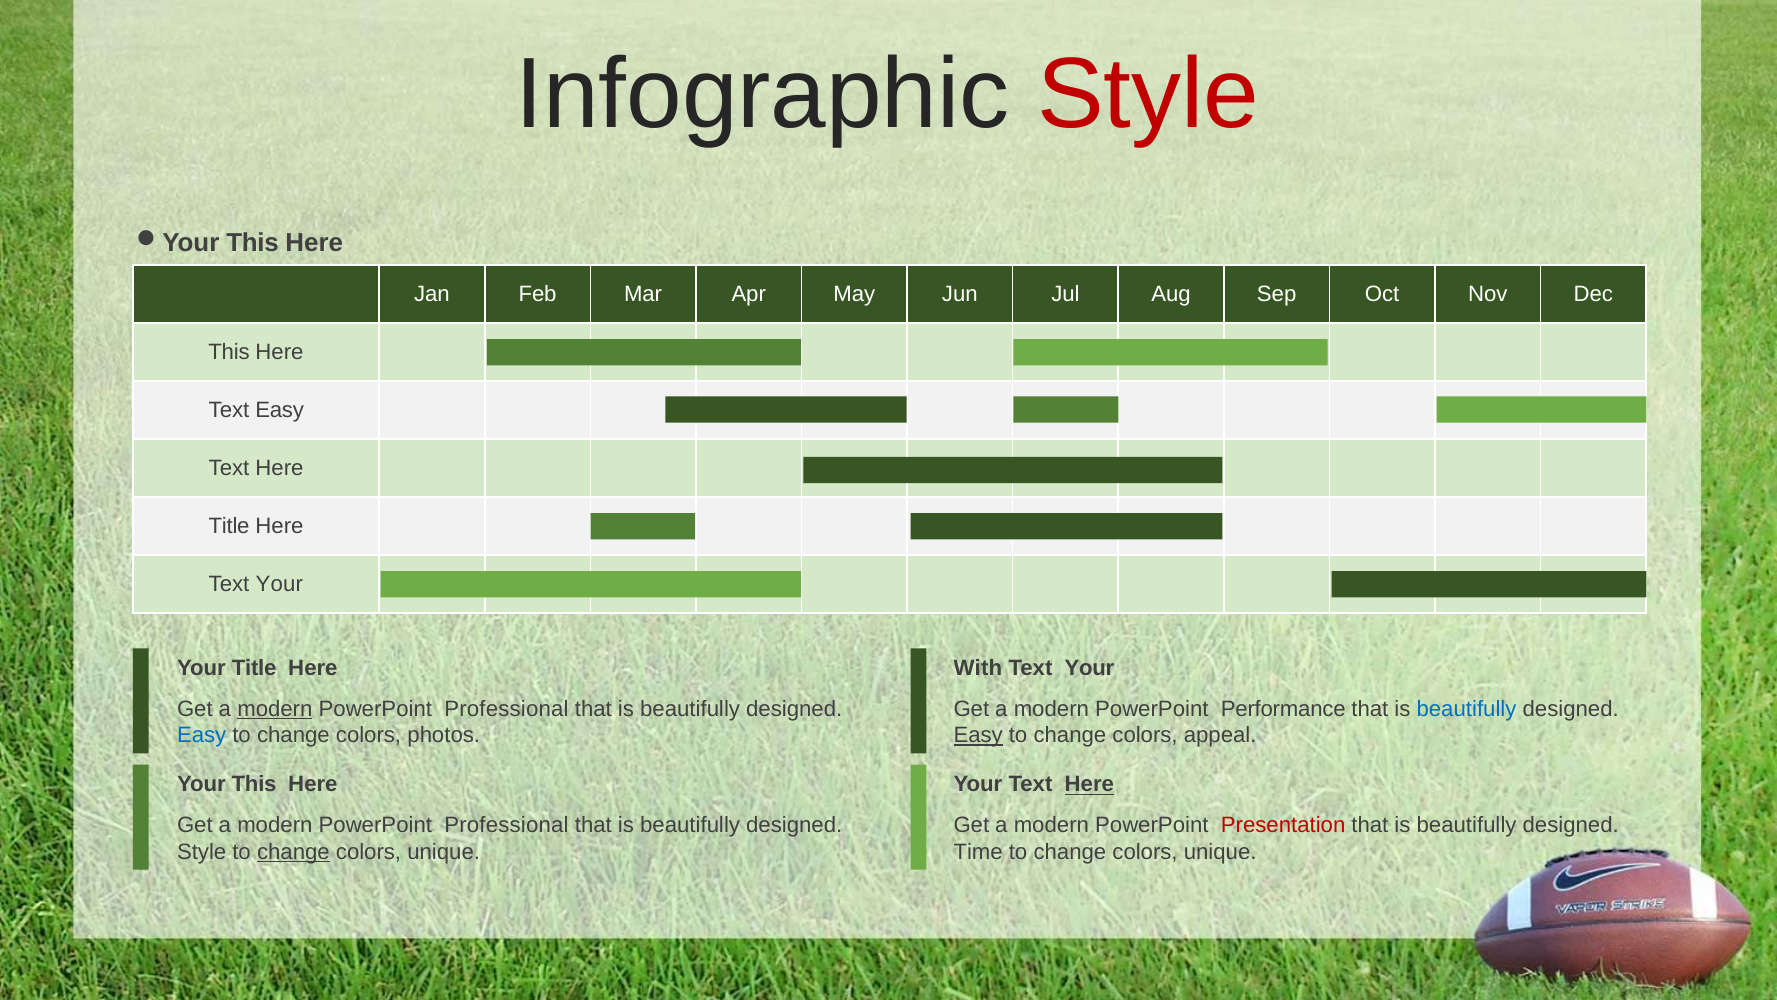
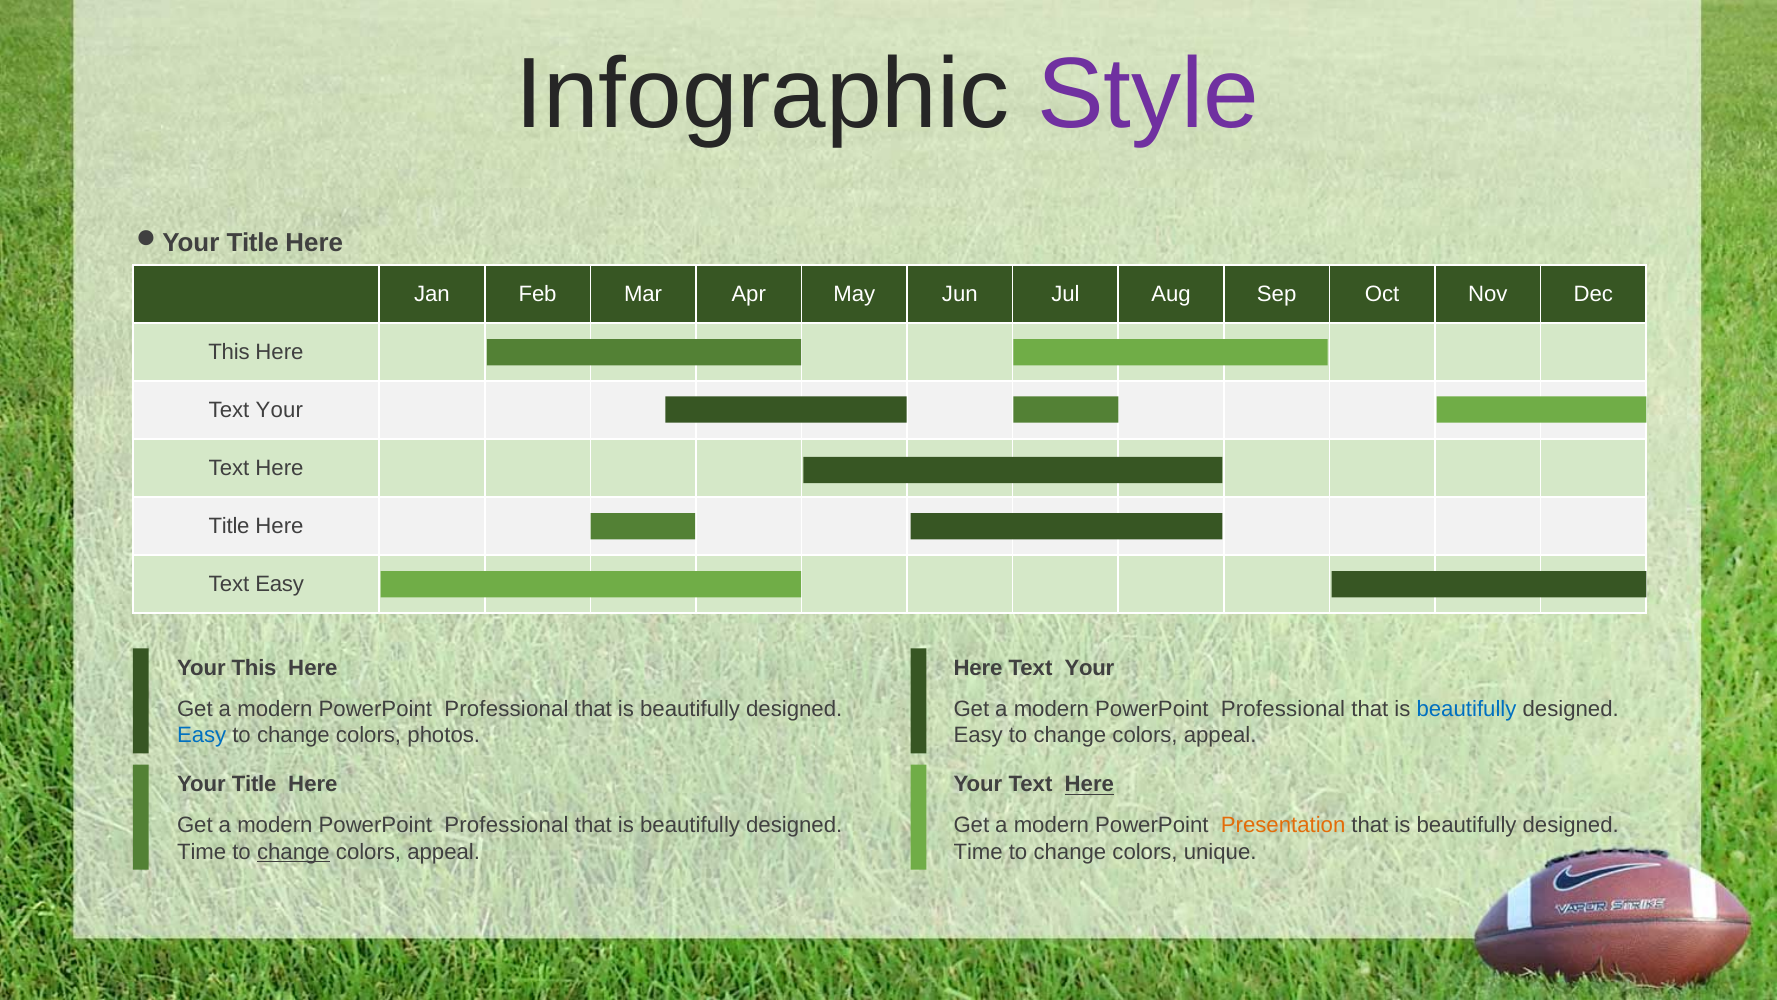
Style at (1148, 94) colour: red -> purple
This at (253, 243): This -> Title
Easy at (280, 410): Easy -> Your
Your at (279, 584): Your -> Easy
Your Title: Title -> This
With at (978, 668): With -> Here
modern at (275, 709) underline: present -> none
Performance at (1283, 709): Performance -> Professional
Easy at (978, 735) underline: present -> none
Your This: This -> Title
Presentation colour: red -> orange
Style at (202, 851): Style -> Time
unique at (444, 851): unique -> appeal
